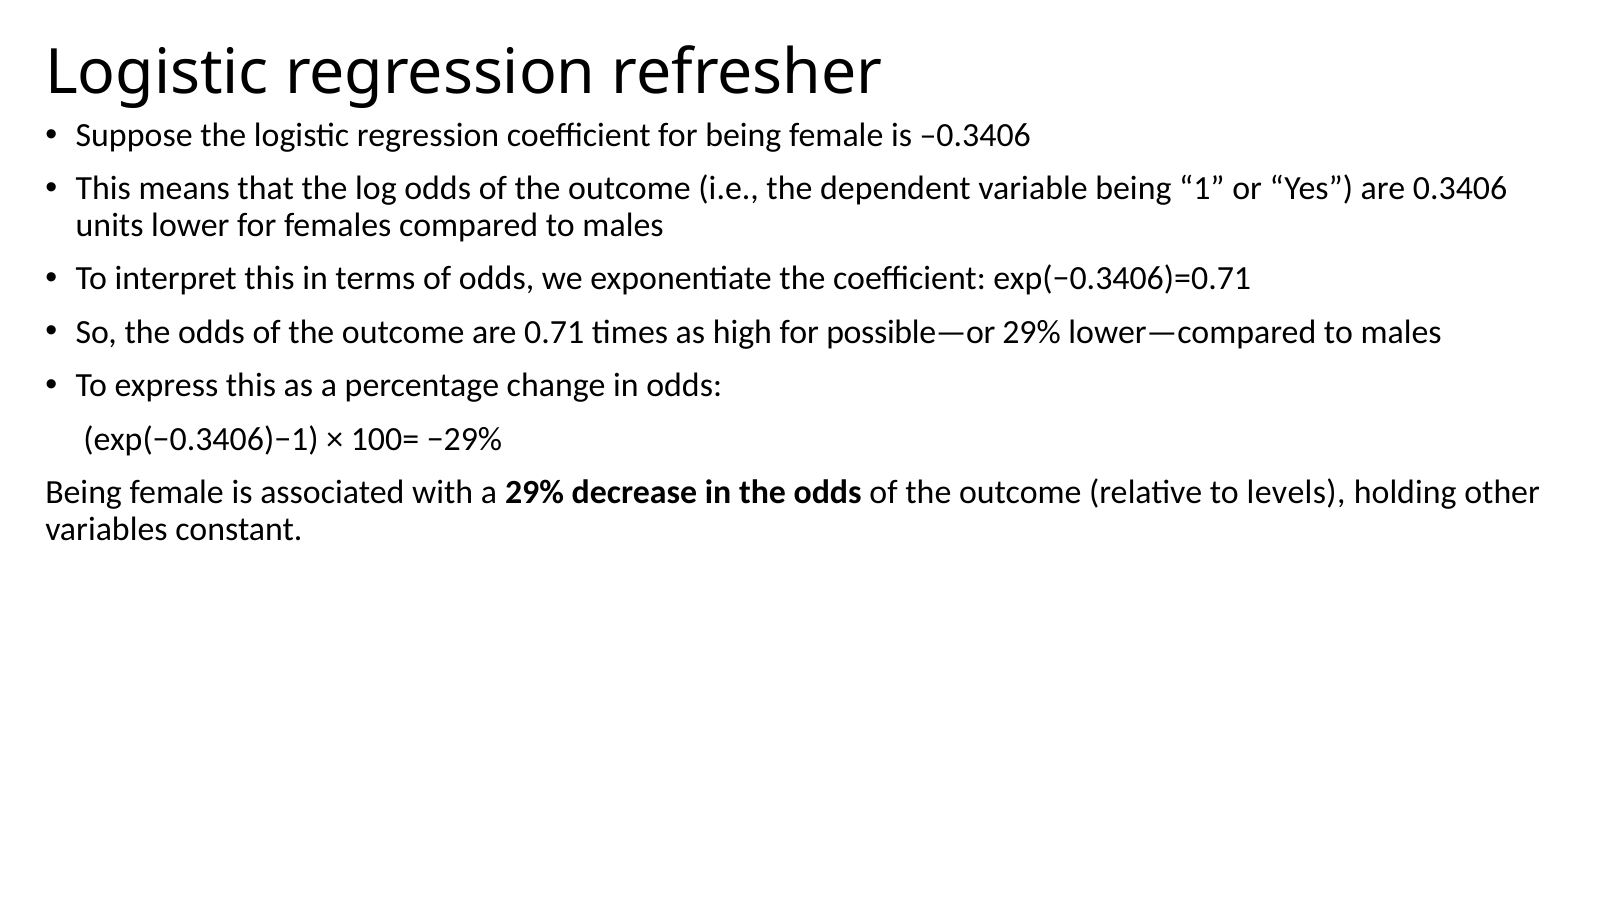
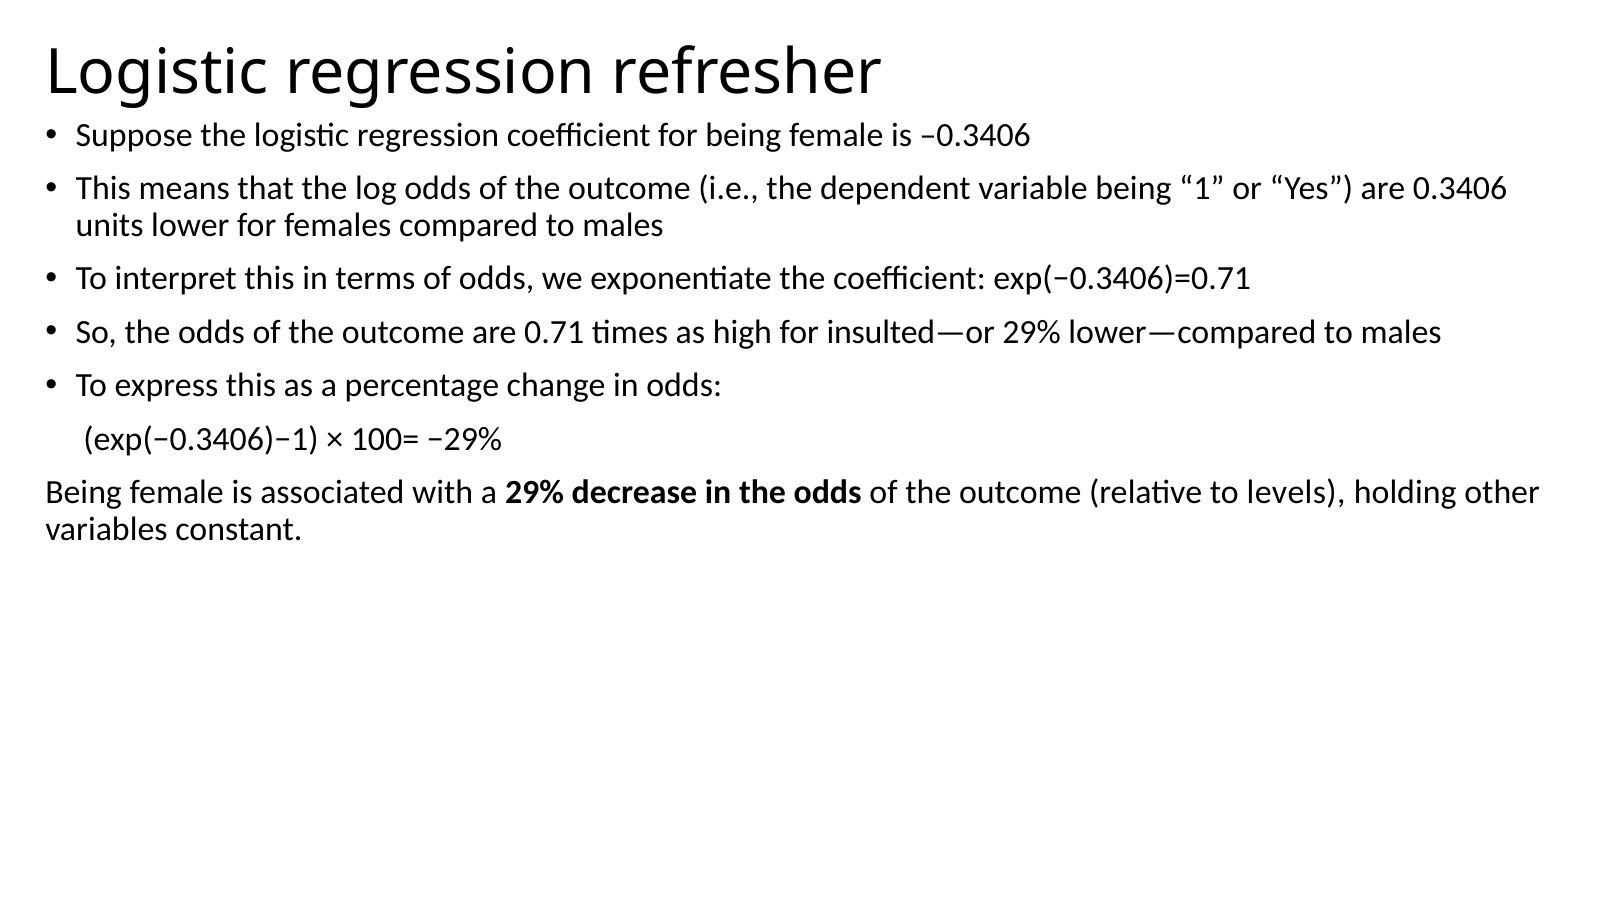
possible—or: possible—or -> insulted—or
